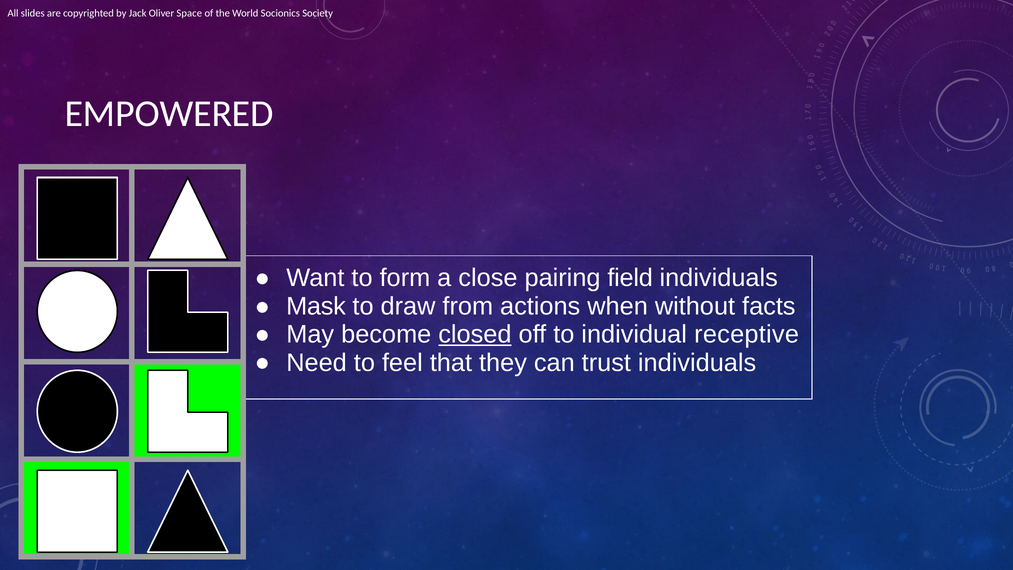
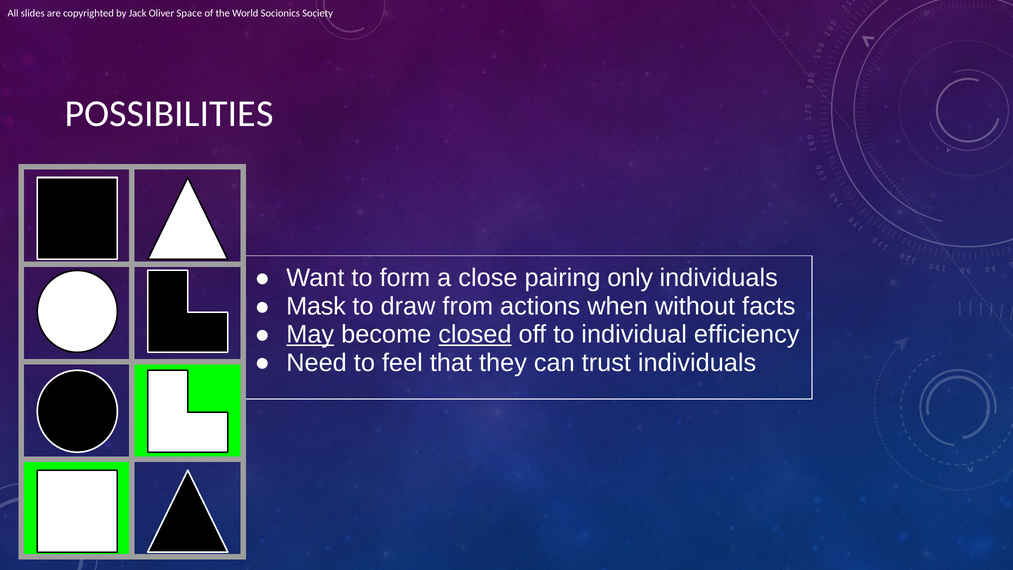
EMPOWERED: EMPOWERED -> POSSIBILITIES
field: field -> only
May underline: none -> present
receptive: receptive -> efficiency
